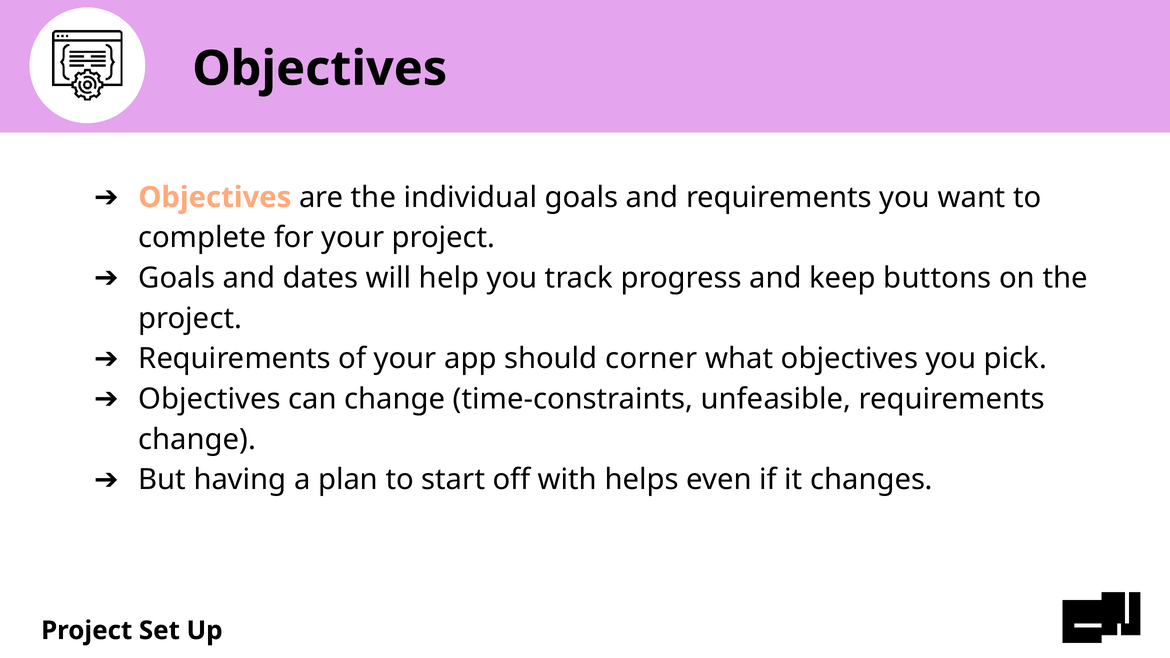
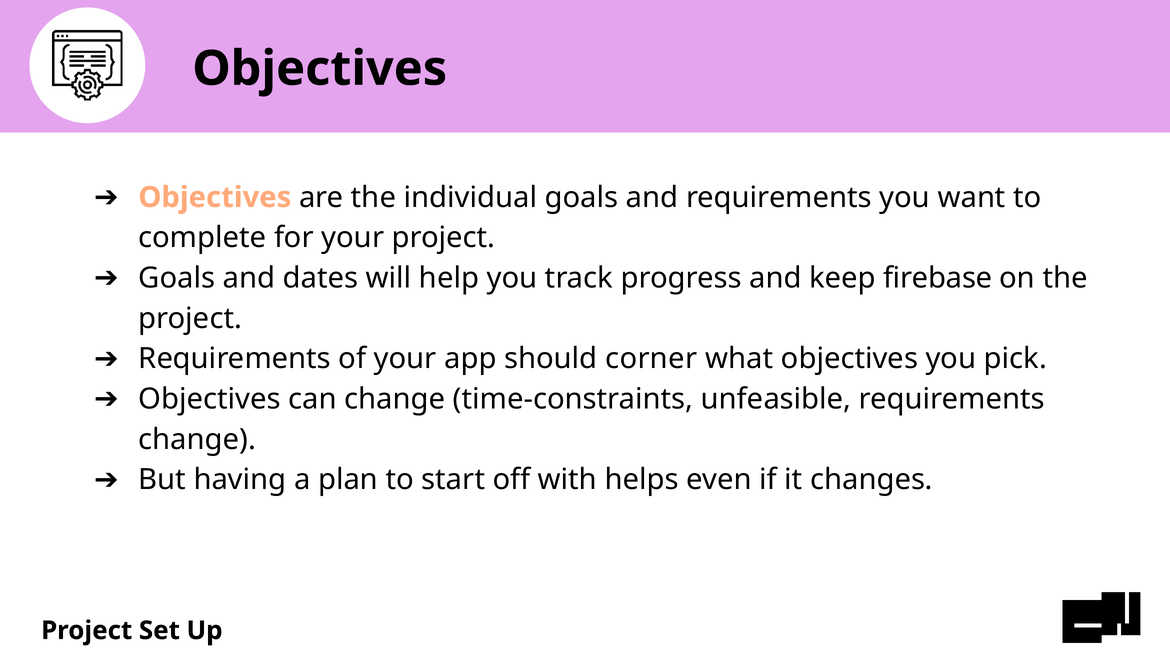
buttons: buttons -> firebase
